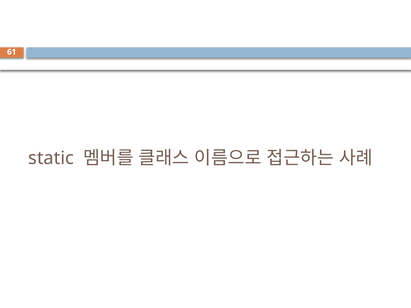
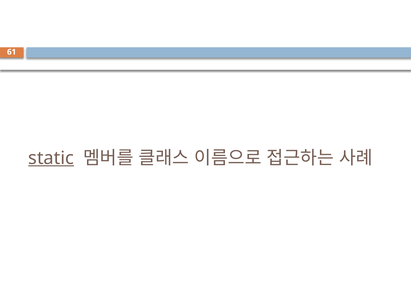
static underline: none -> present
